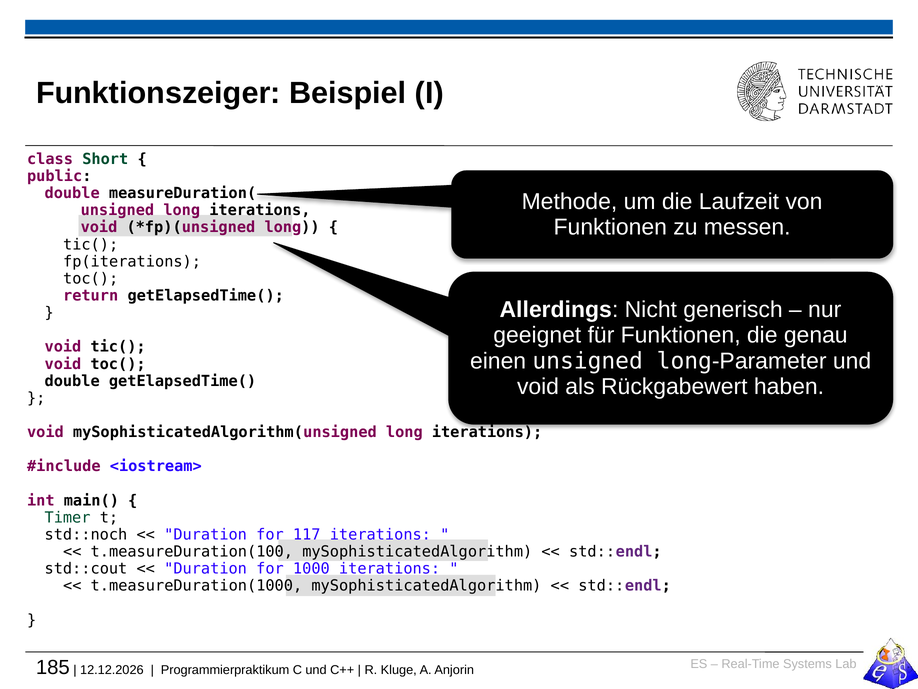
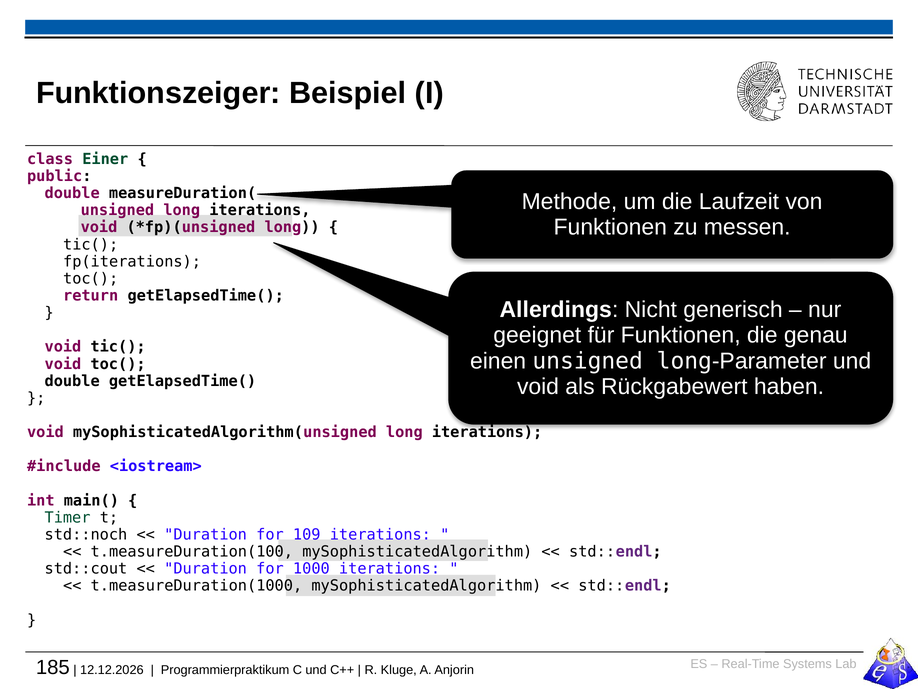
Short: Short -> Einer
117: 117 -> 109
